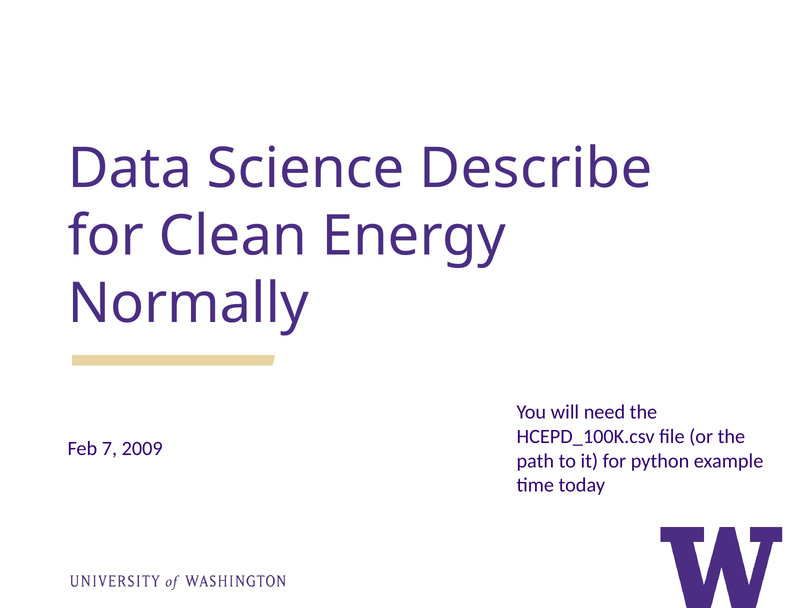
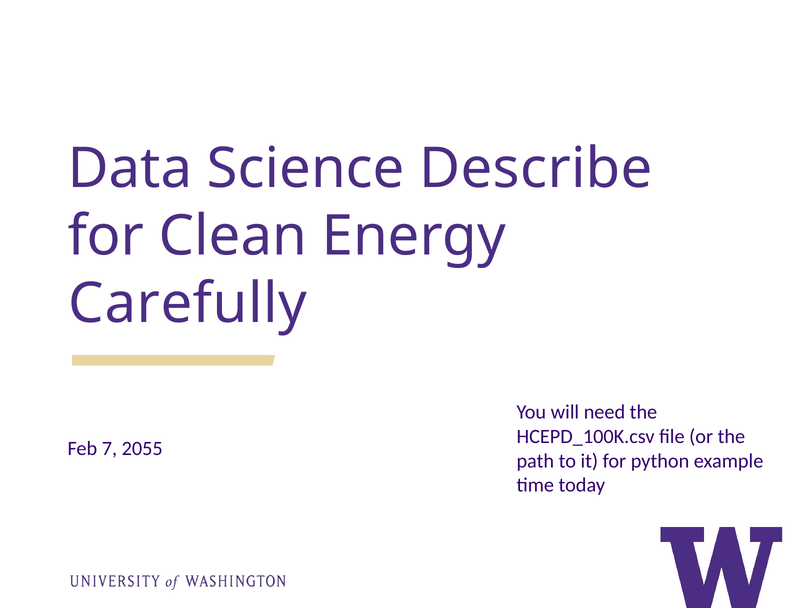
Normally: Normally -> Carefully
2009: 2009 -> 2055
